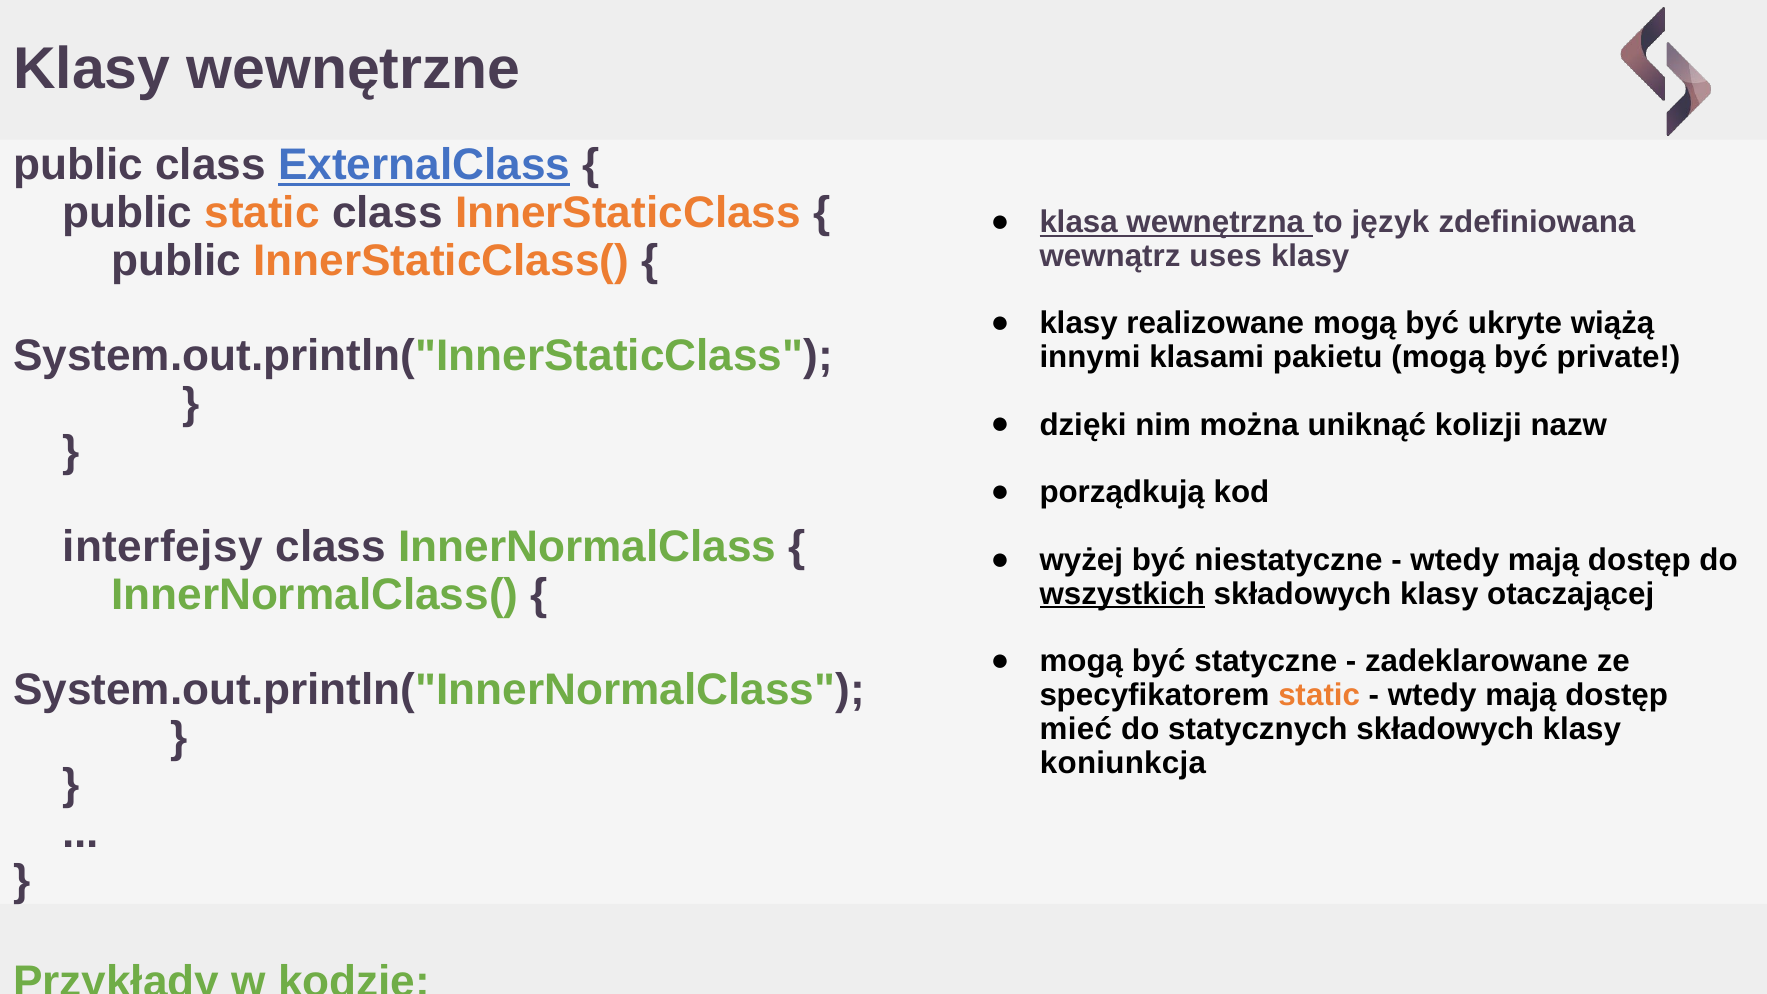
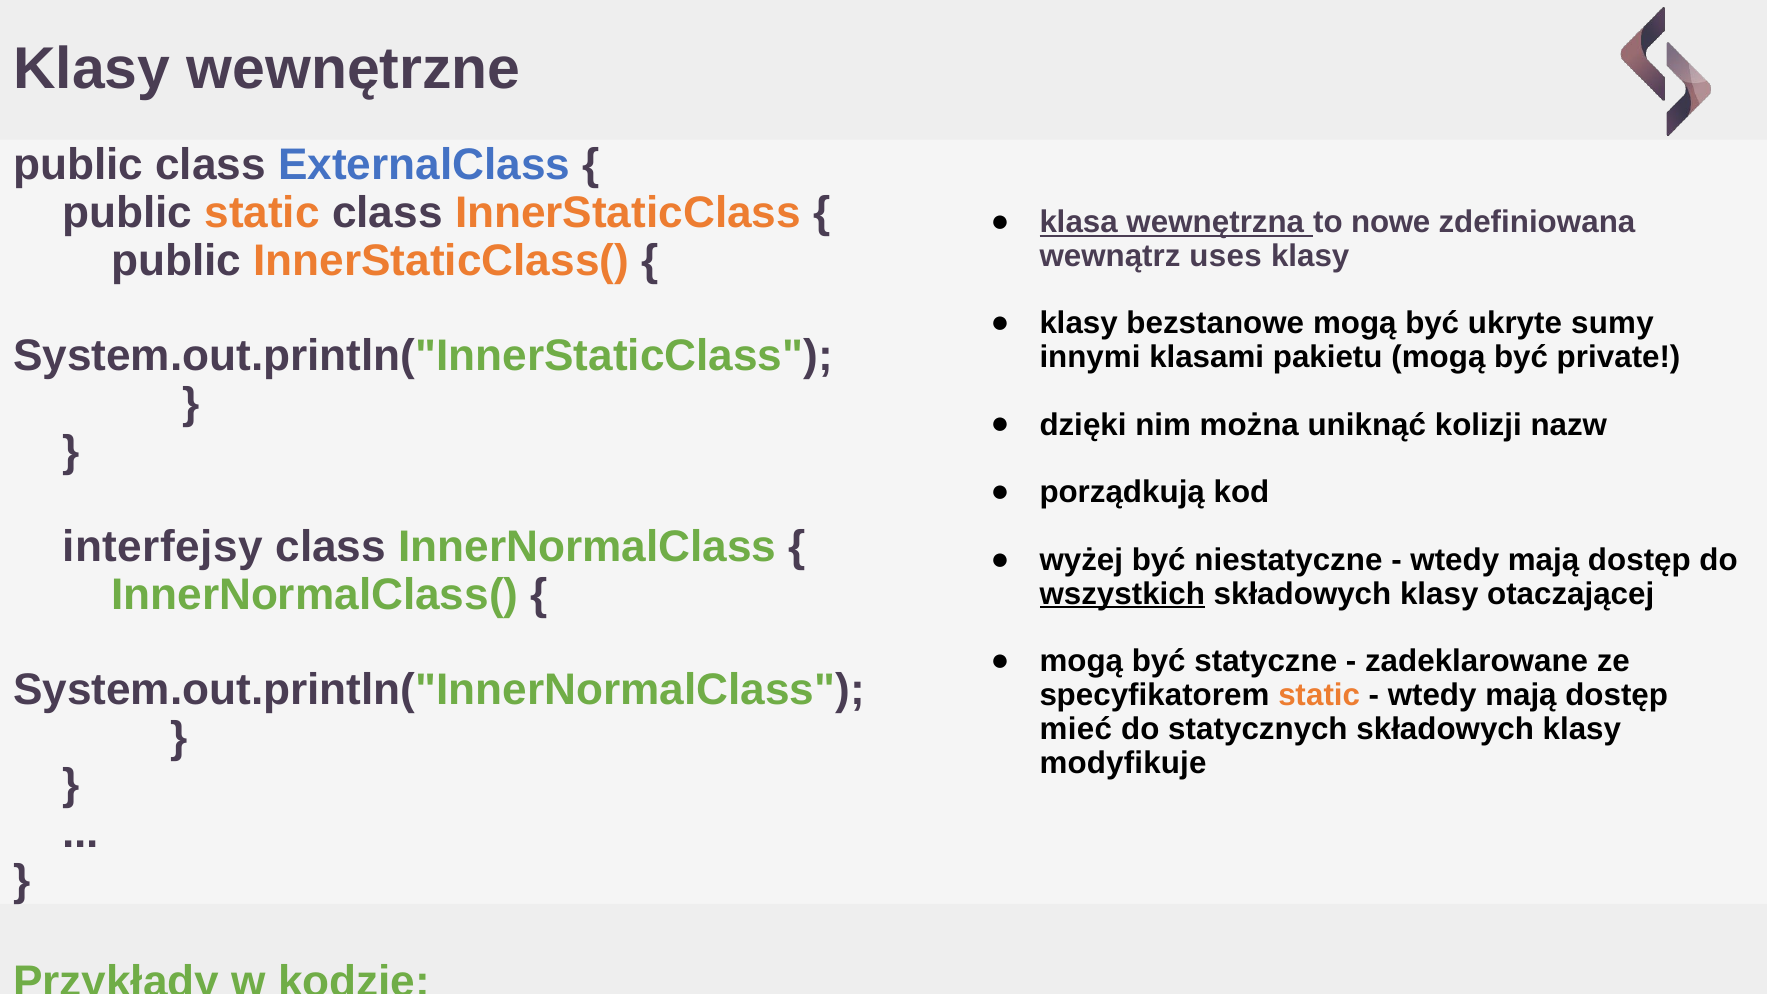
ExternalClass underline: present -> none
język: język -> nowe
realizowane: realizowane -> bezstanowe
wiążą: wiążą -> sumy
koniunkcja: koniunkcja -> modyfikuje
